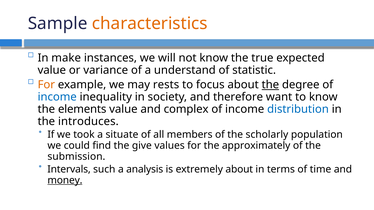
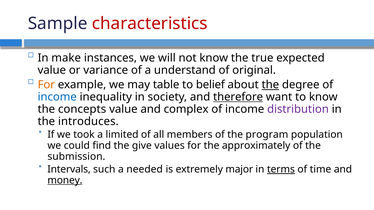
characteristics colour: orange -> red
statistic: statistic -> original
rests: rests -> table
focus: focus -> belief
therefore underline: none -> present
elements: elements -> concepts
distribution colour: blue -> purple
situate: situate -> limited
scholarly: scholarly -> program
analysis: analysis -> needed
extremely about: about -> major
terms underline: none -> present
